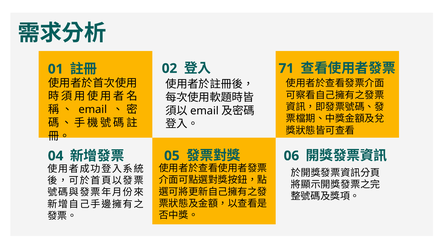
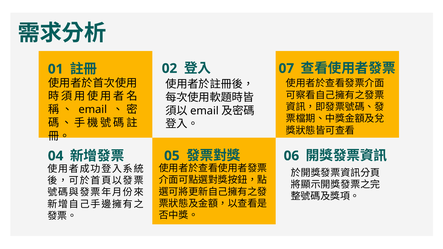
71: 71 -> 07
